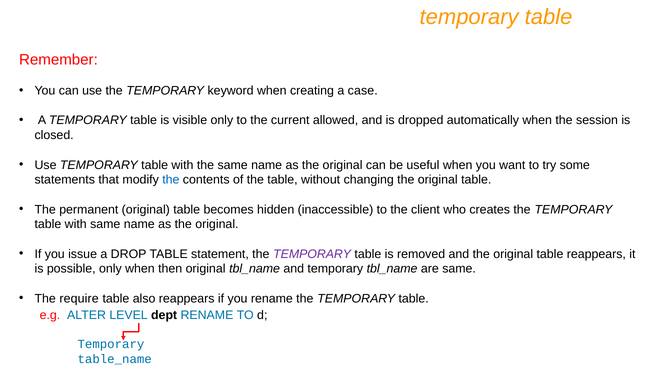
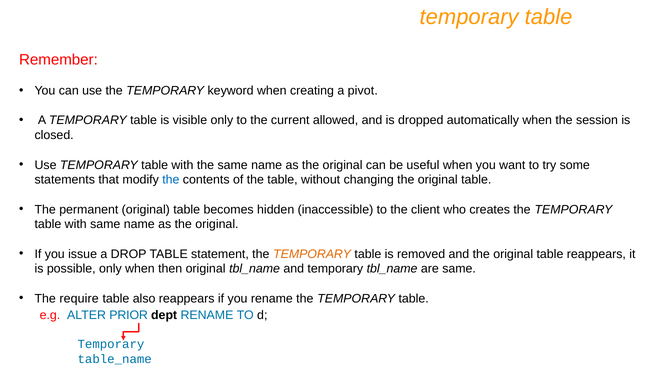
case: case -> pivot
TEMPORARY at (312, 254) colour: purple -> orange
LEVEL: LEVEL -> PRIOR
